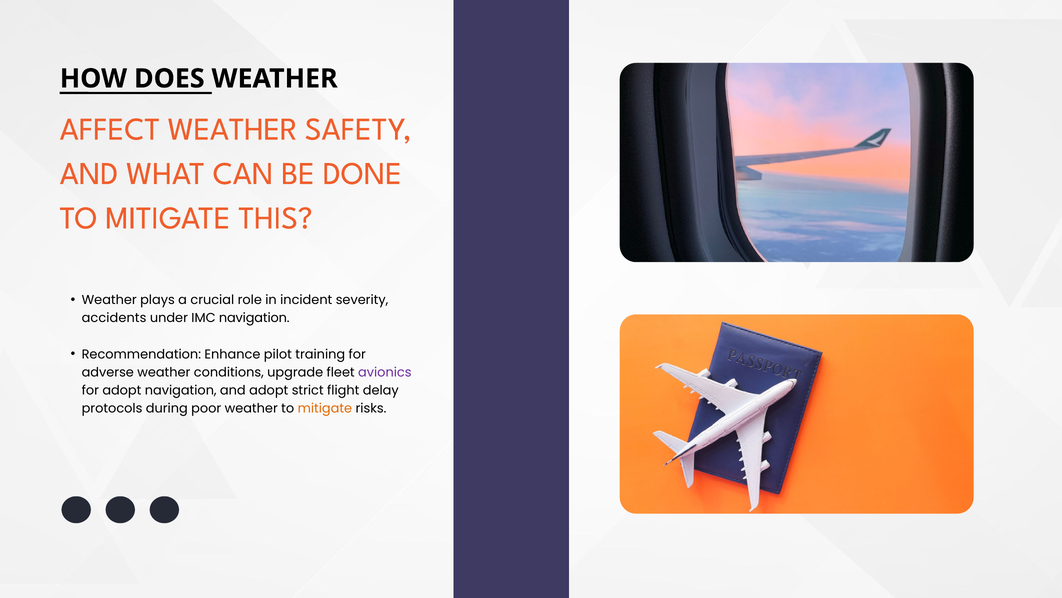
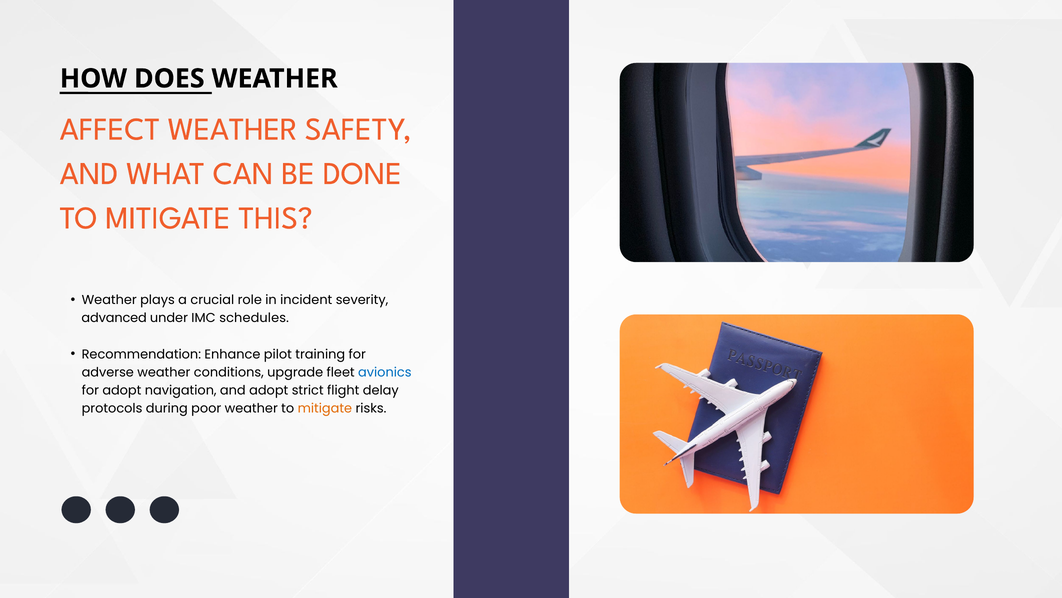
accidents: accidents -> advanced
IMC navigation: navigation -> schedules
avionics colour: purple -> blue
